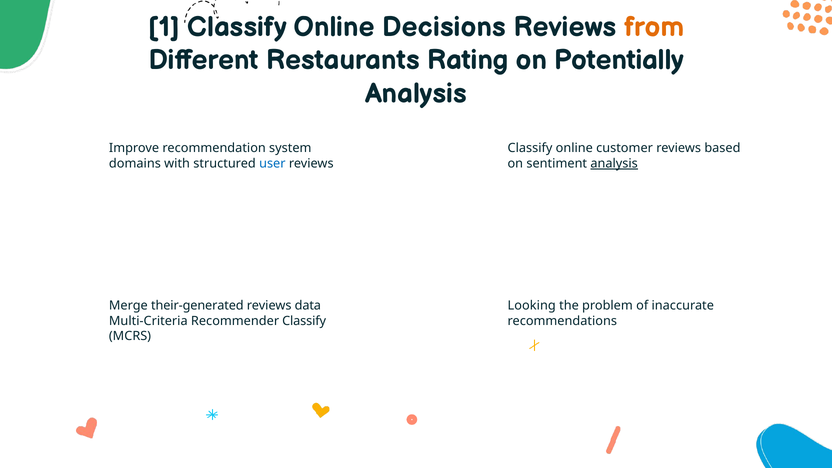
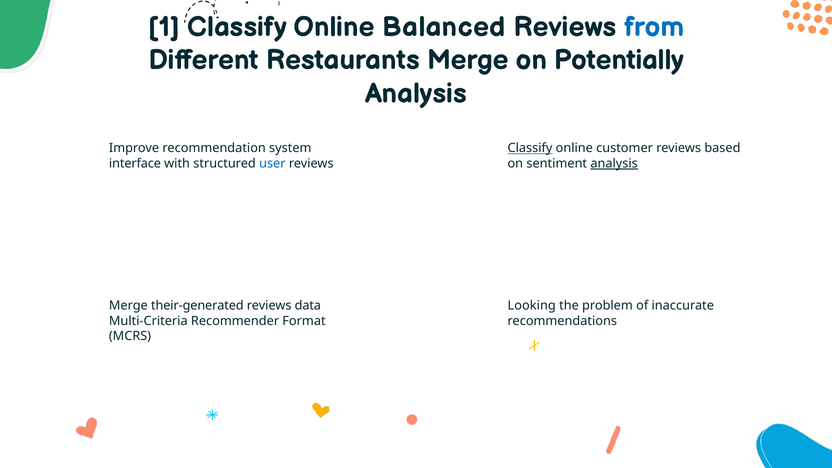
Decisions: Decisions -> Balanced
from colour: orange -> blue
Restaurants Rating: Rating -> Merge
Classify at (530, 148) underline: none -> present
domains: domains -> interface
Recommender Classify: Classify -> Format
